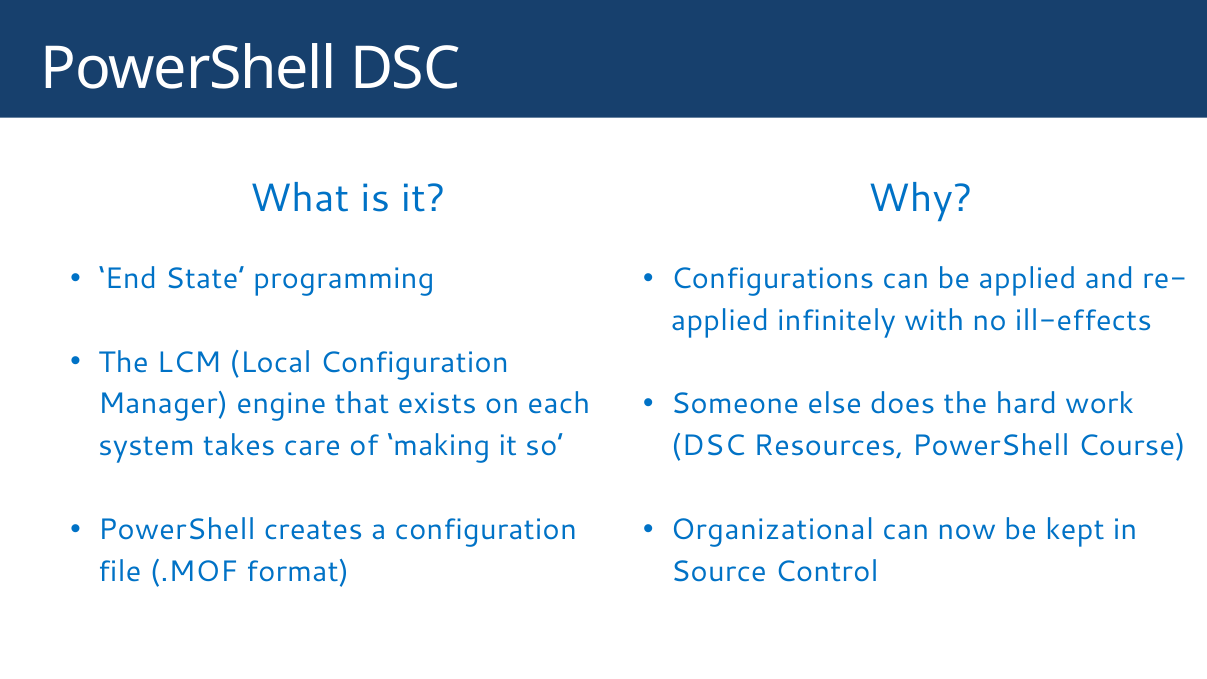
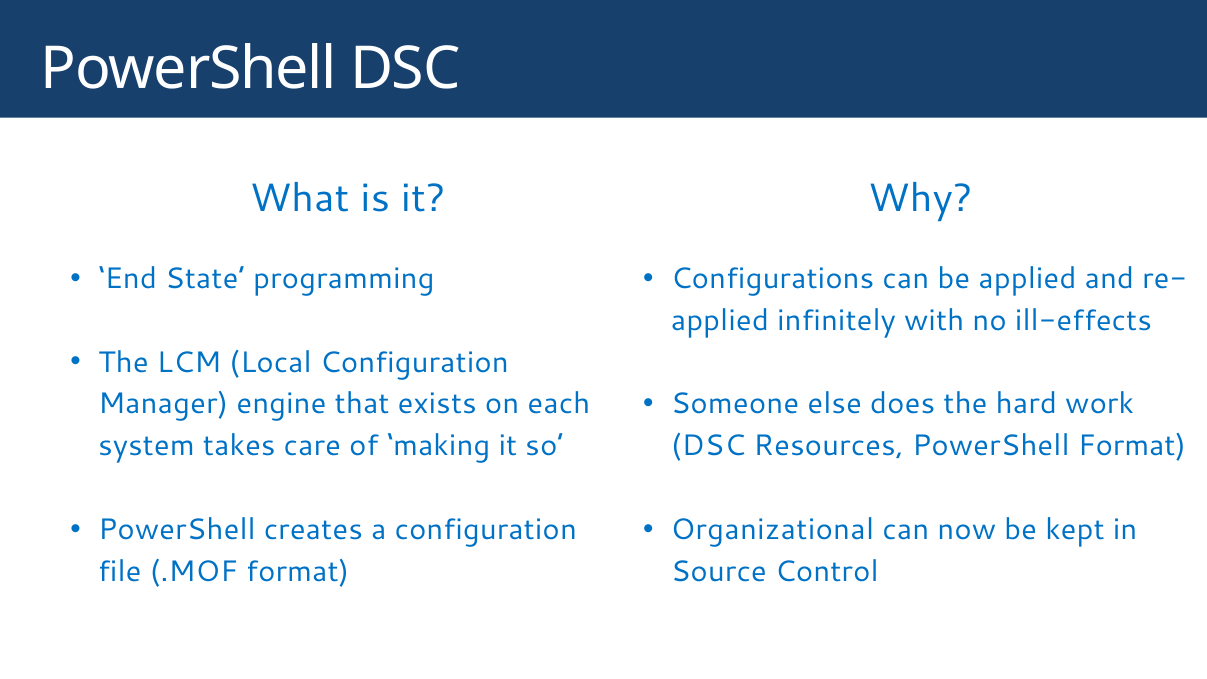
PowerShell Course: Course -> Format
